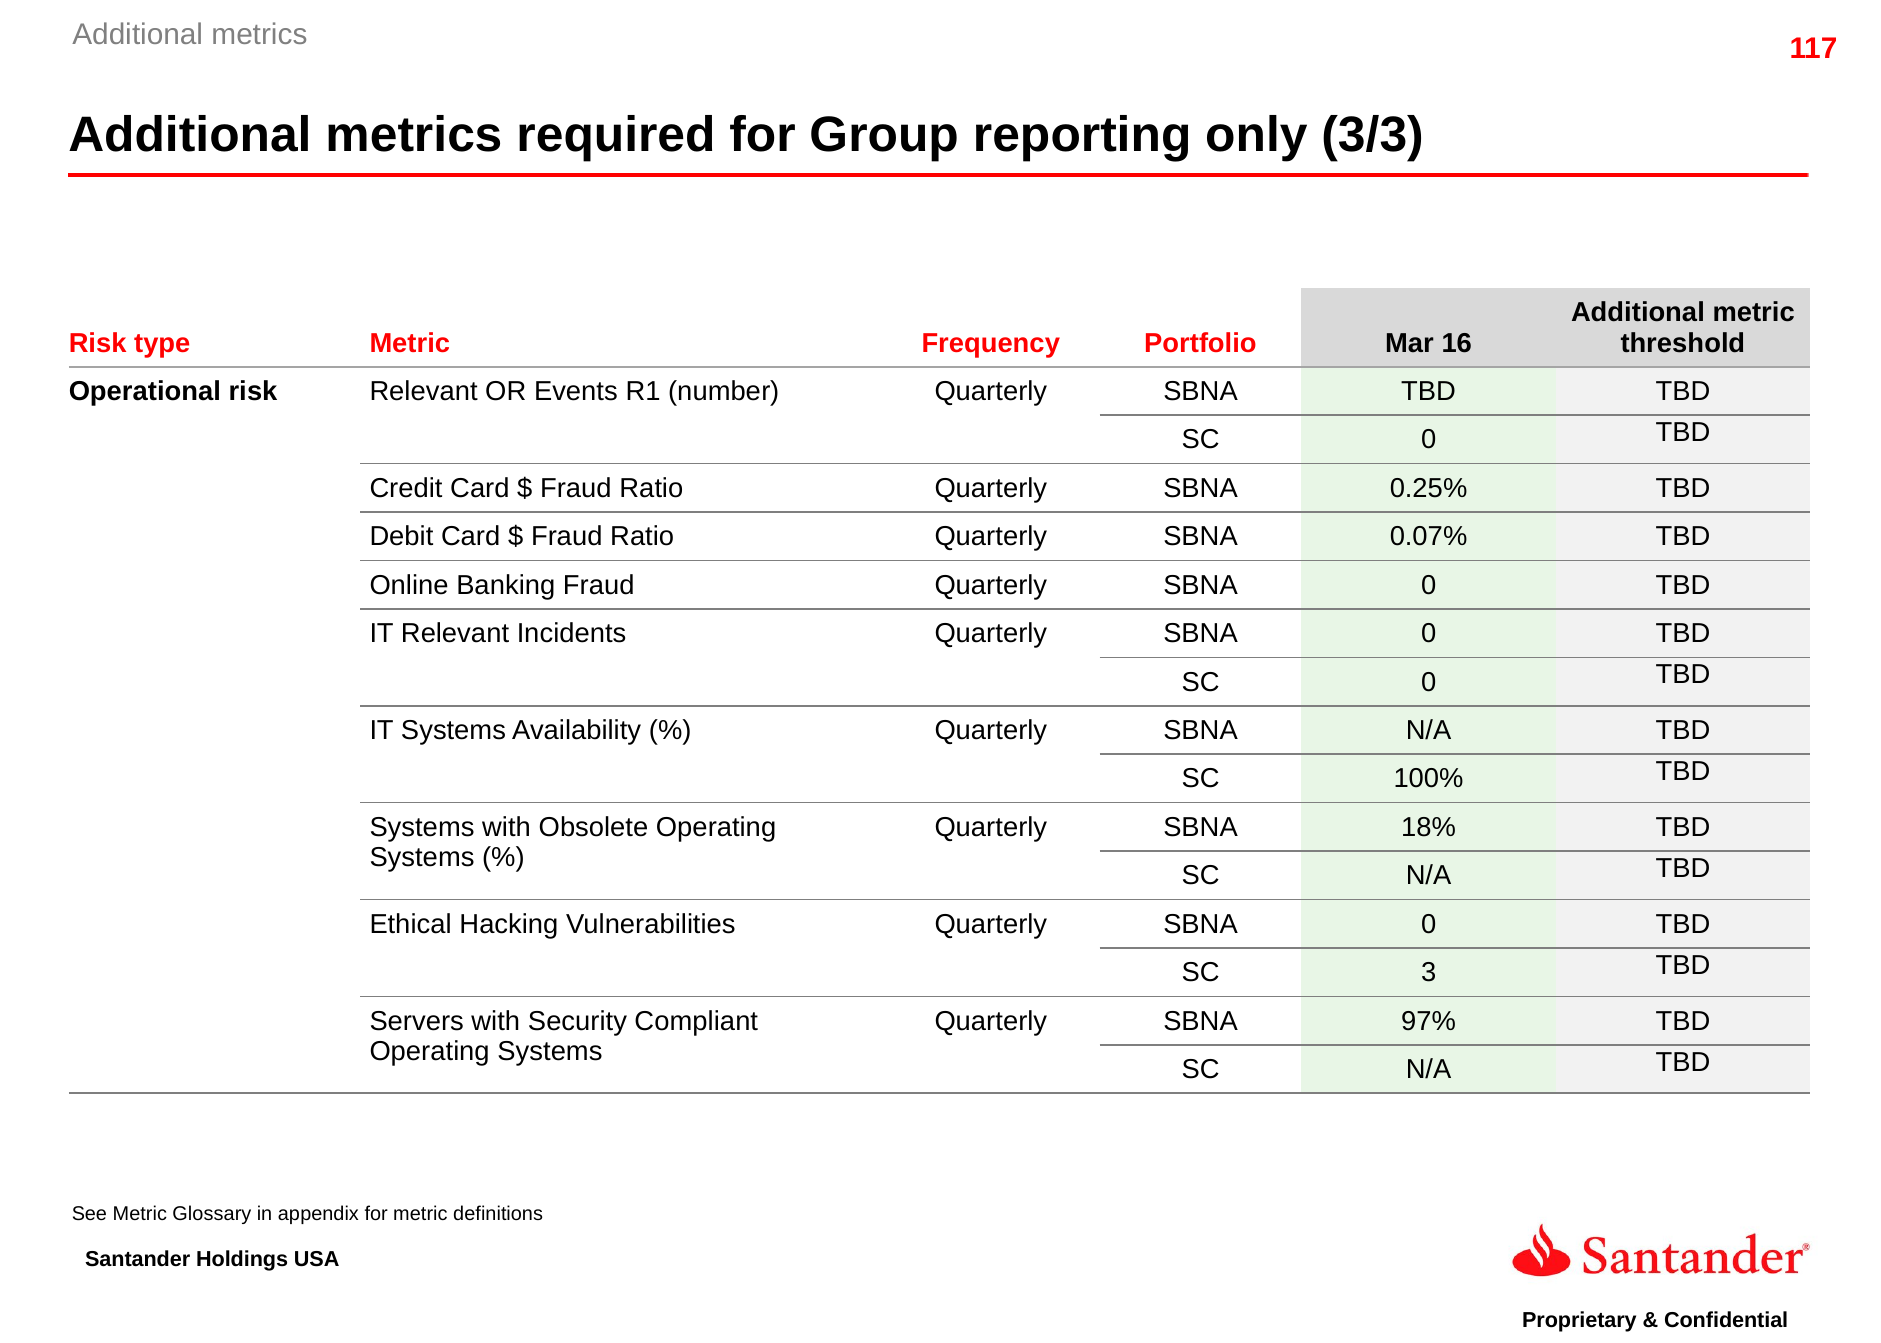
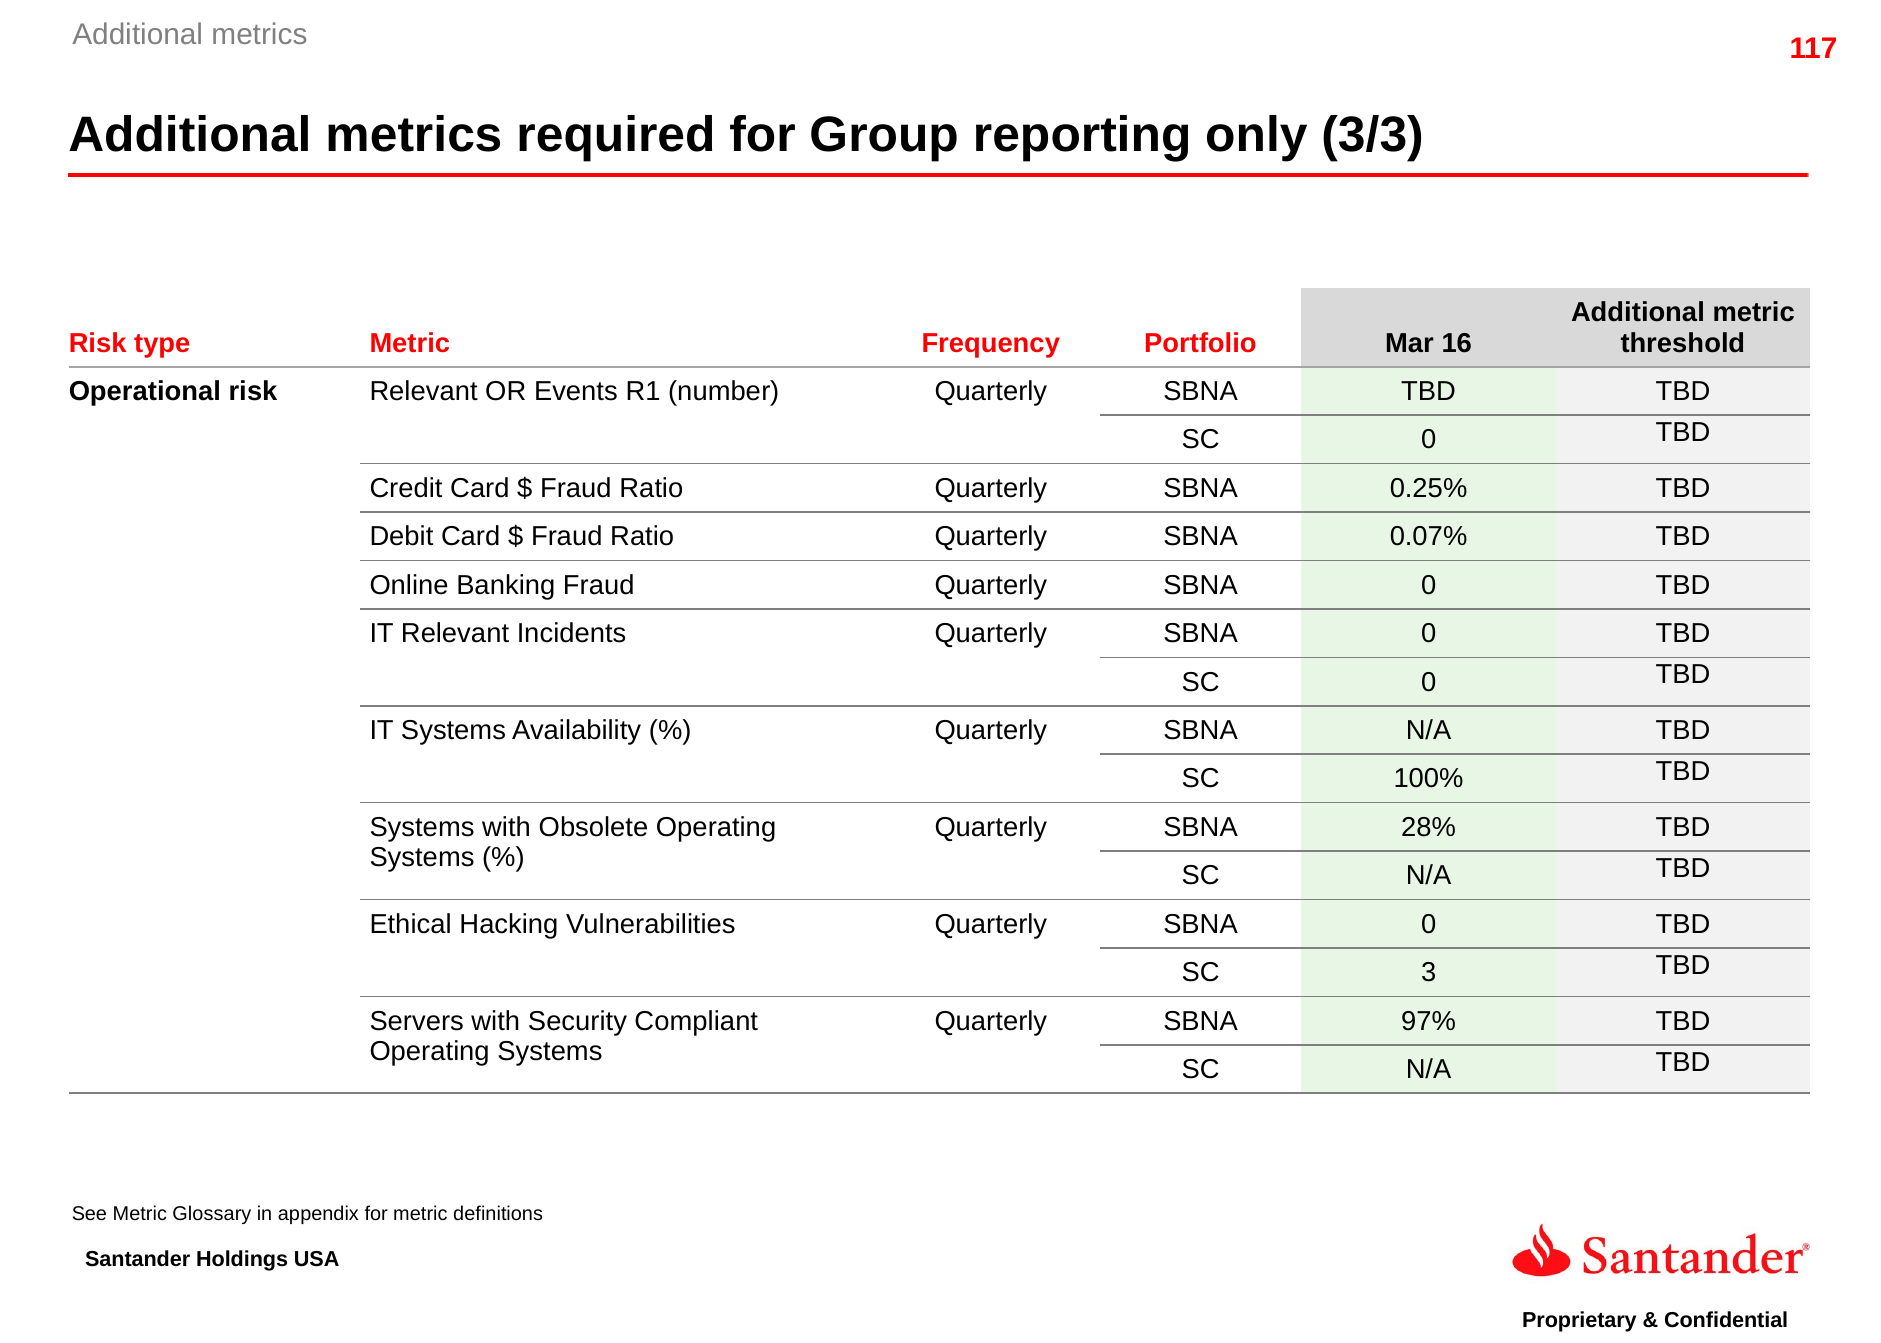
18%: 18% -> 28%
